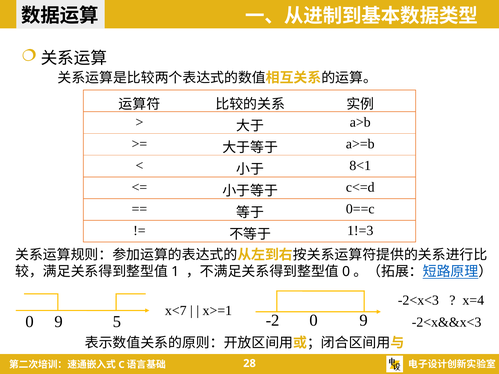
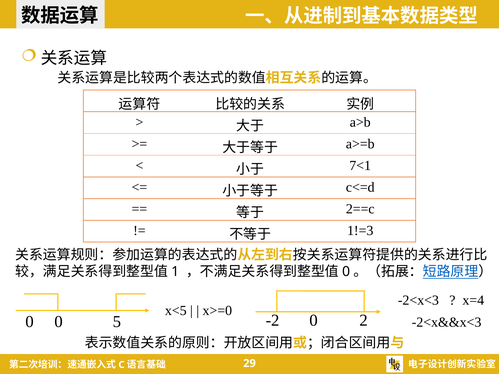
8<1: 8<1 -> 7<1
0==c: 0==c -> 2==c
x<7: x<7 -> x<5
x>=1: x>=1 -> x>=0
-2 9: 9 -> 2
0 9: 9 -> 0
28: 28 -> 29
